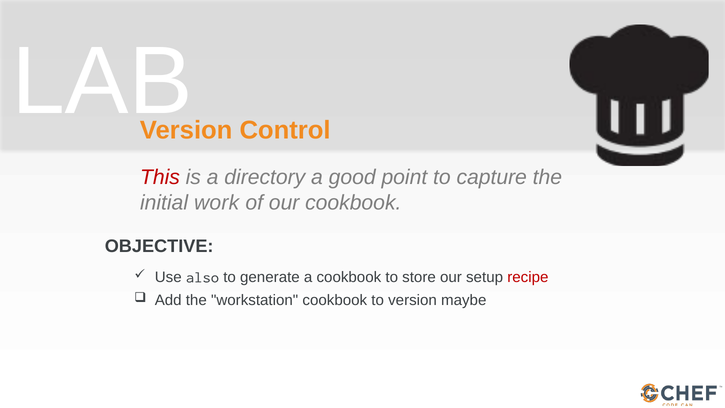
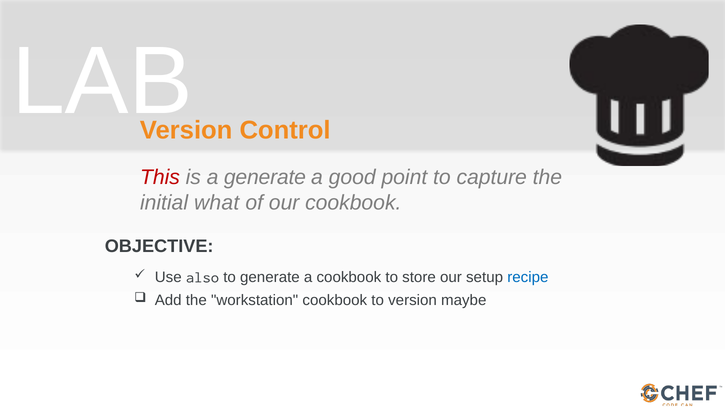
a directory: directory -> generate
work: work -> what
recipe colour: red -> blue
